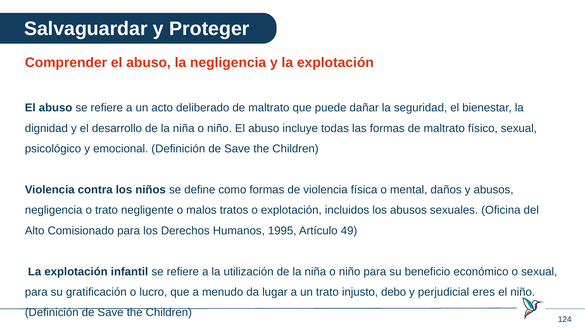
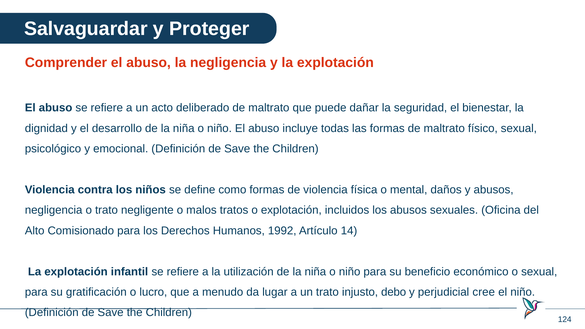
1995: 1995 -> 1992
49: 49 -> 14
eres: eres -> cree
